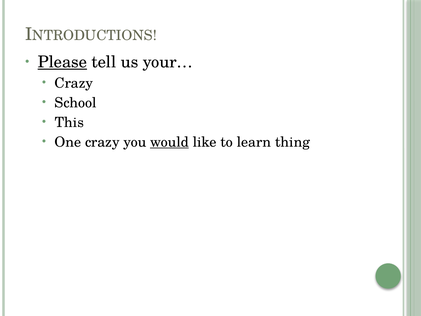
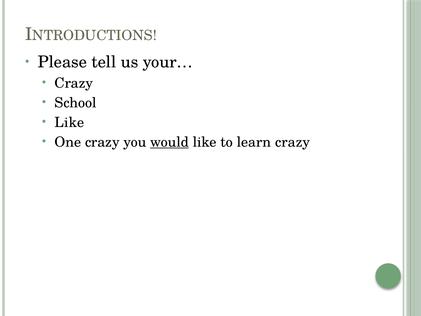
Please underline: present -> none
This at (69, 122): This -> Like
learn thing: thing -> crazy
